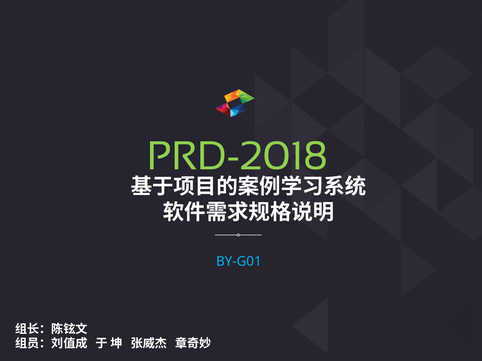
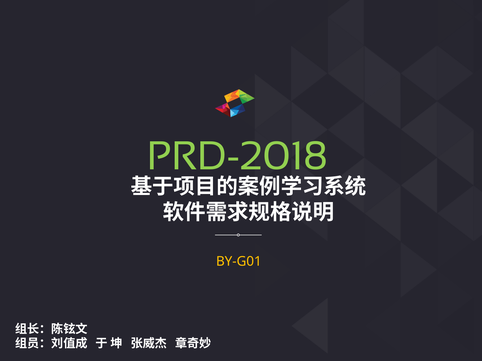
BY-G01 colour: light blue -> yellow
